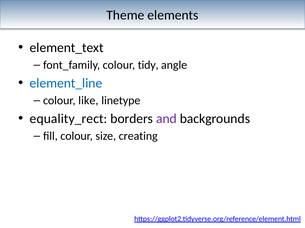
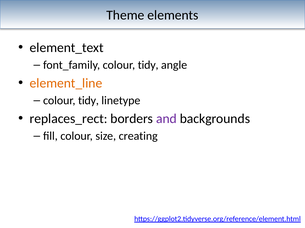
element_line colour: blue -> orange
like at (88, 101): like -> tidy
equality_rect: equality_rect -> replaces_rect
